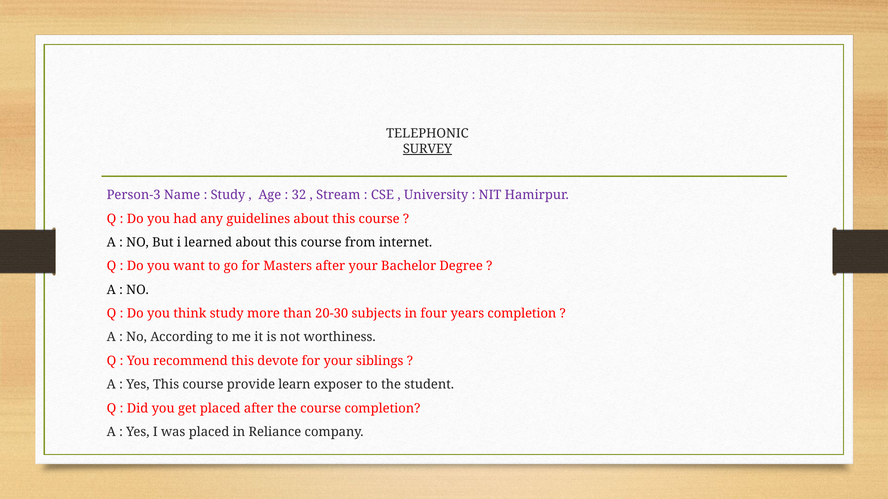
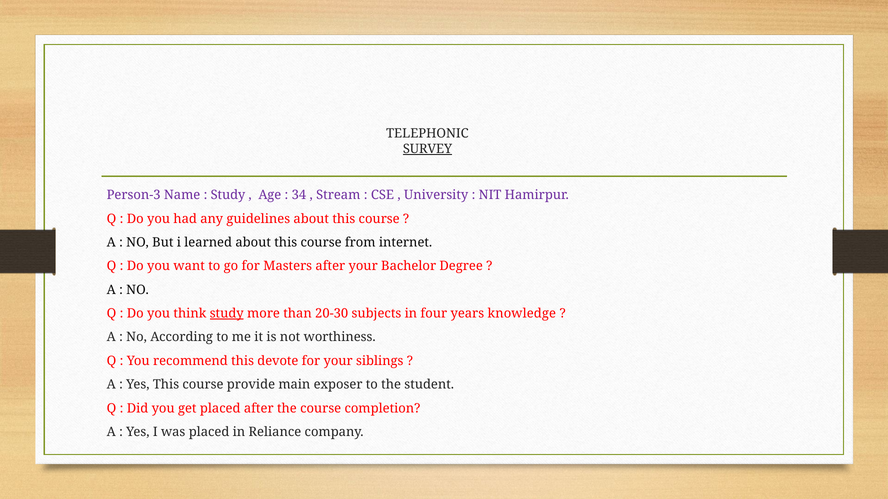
32: 32 -> 34
study at (227, 314) underline: none -> present
years completion: completion -> knowledge
learn: learn -> main
